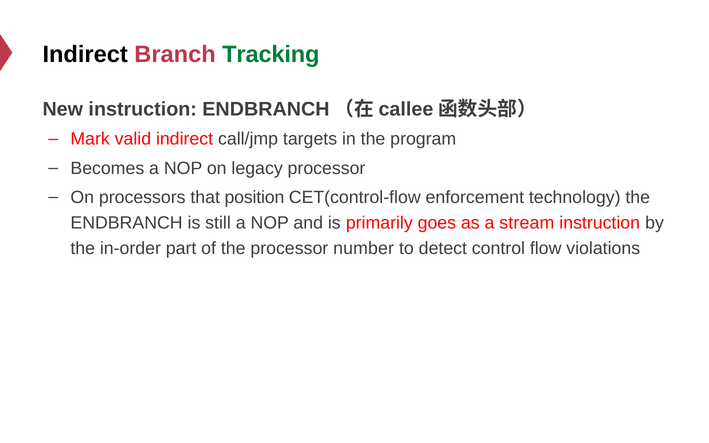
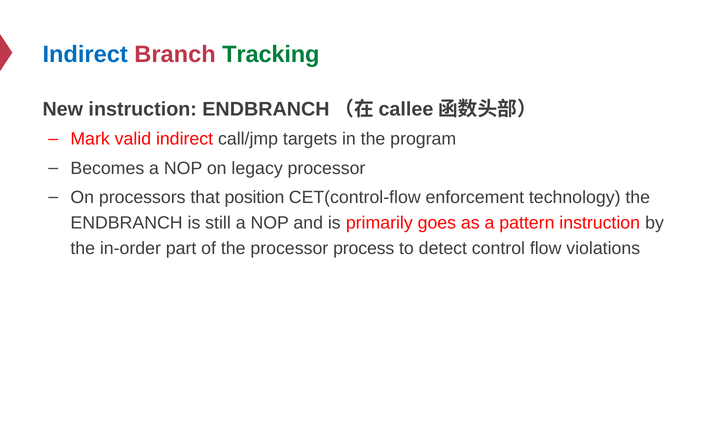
Indirect at (85, 54) colour: black -> blue
stream: stream -> pattern
number: number -> process
